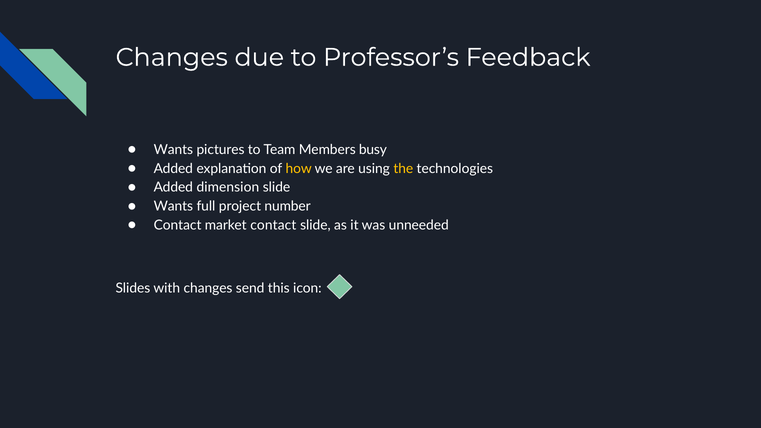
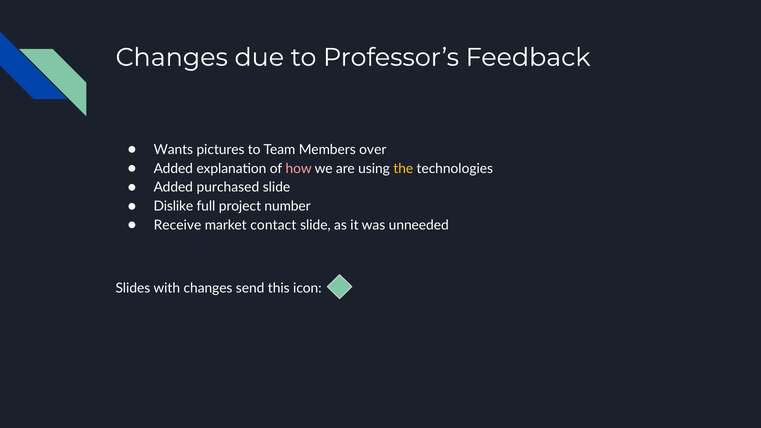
busy: busy -> over
how colour: yellow -> pink
dimension: dimension -> purchased
Wants at (173, 206): Wants -> Dislike
Contact at (178, 225): Contact -> Receive
